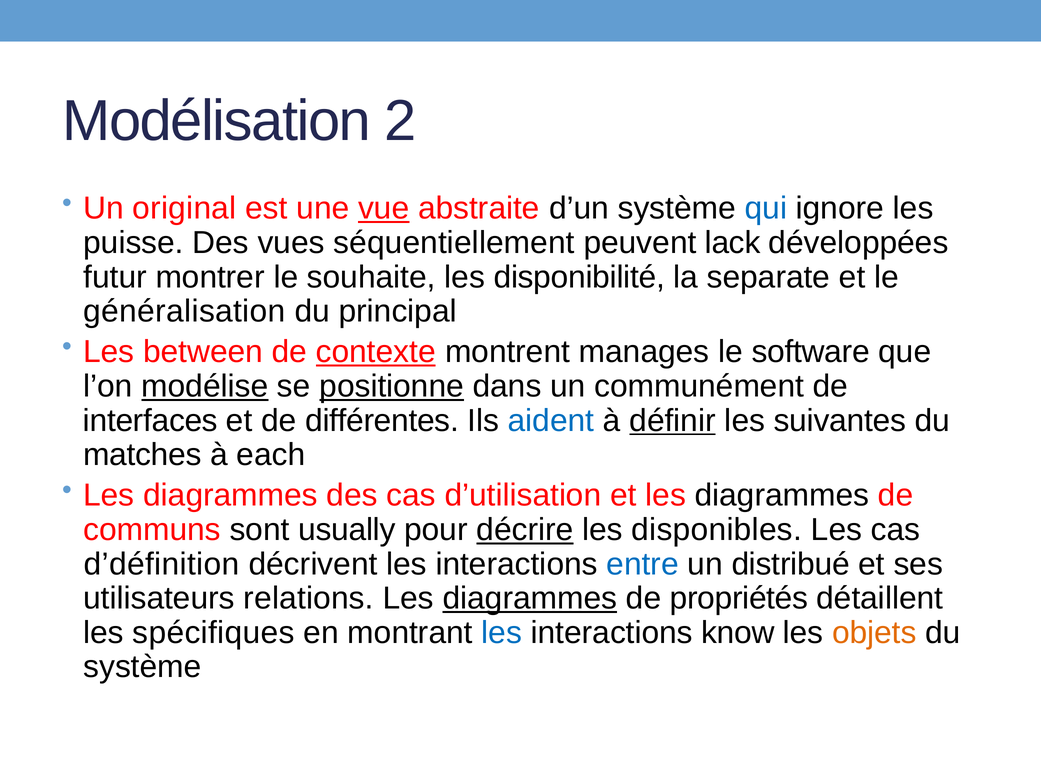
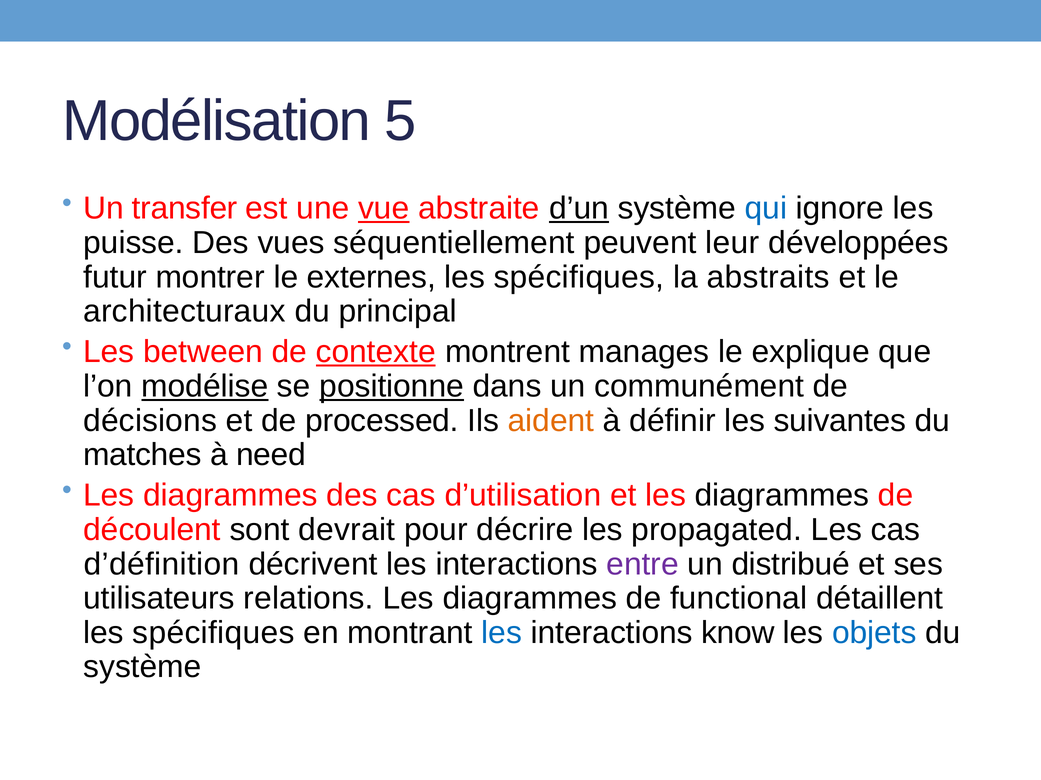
2: 2 -> 5
original: original -> transfer
d’un underline: none -> present
lack: lack -> leur
souhaite: souhaite -> externes
disponibilité at (579, 277): disponibilité -> spécifiques
separate: separate -> abstraits
généralisation: généralisation -> architecturaux
software: software -> explique
interfaces: interfaces -> décisions
différentes: différentes -> processed
aident colour: blue -> orange
définir underline: present -> none
each: each -> need
communs: communs -> découlent
usually: usually -> devrait
décrire underline: present -> none
disponibles: disponibles -> propagated
entre colour: blue -> purple
diagrammes at (530, 599) underline: present -> none
propriétés: propriétés -> functional
objets colour: orange -> blue
